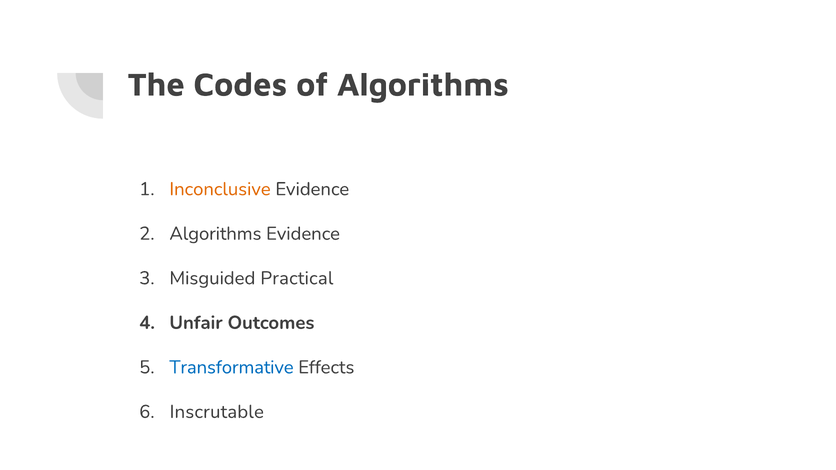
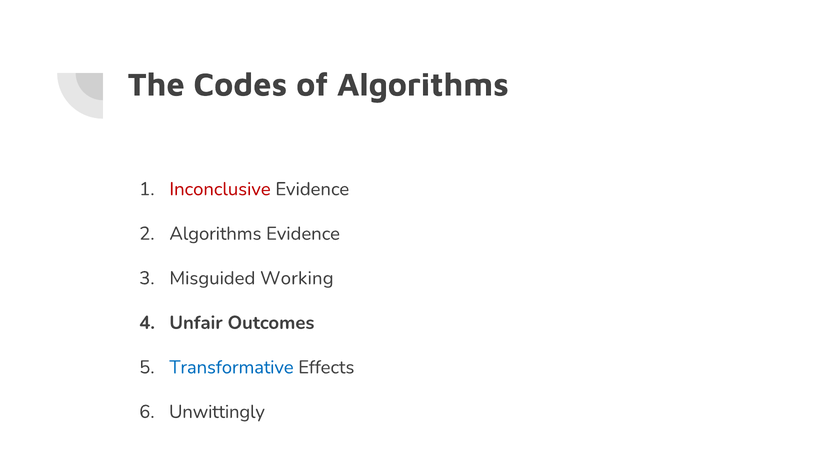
Inconclusive colour: orange -> red
Practical: Practical -> Working
Inscrutable: Inscrutable -> Unwittingly
